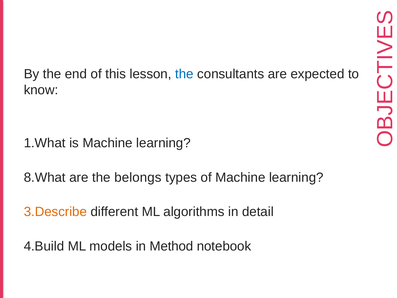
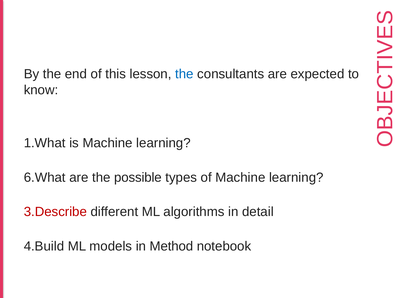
8.What: 8.What -> 6.What
belongs: belongs -> possible
3.Describe colour: orange -> red
